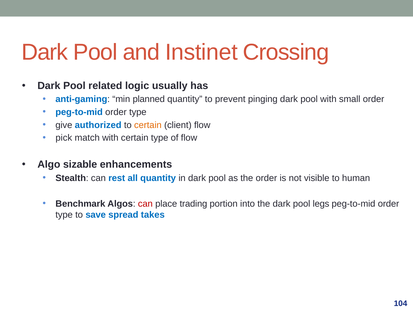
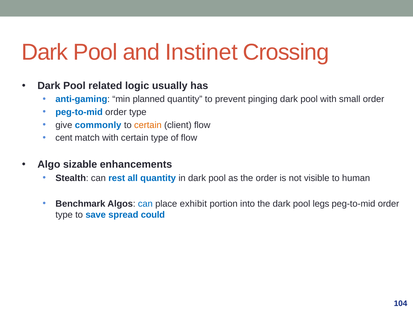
authorized: authorized -> commonly
pick: pick -> cent
can at (145, 204) colour: red -> blue
trading: trading -> exhibit
takes: takes -> could
